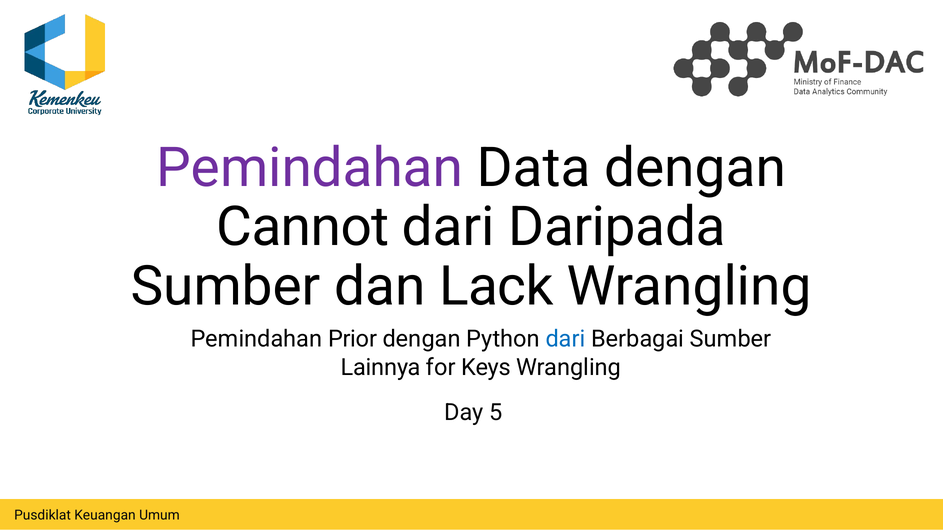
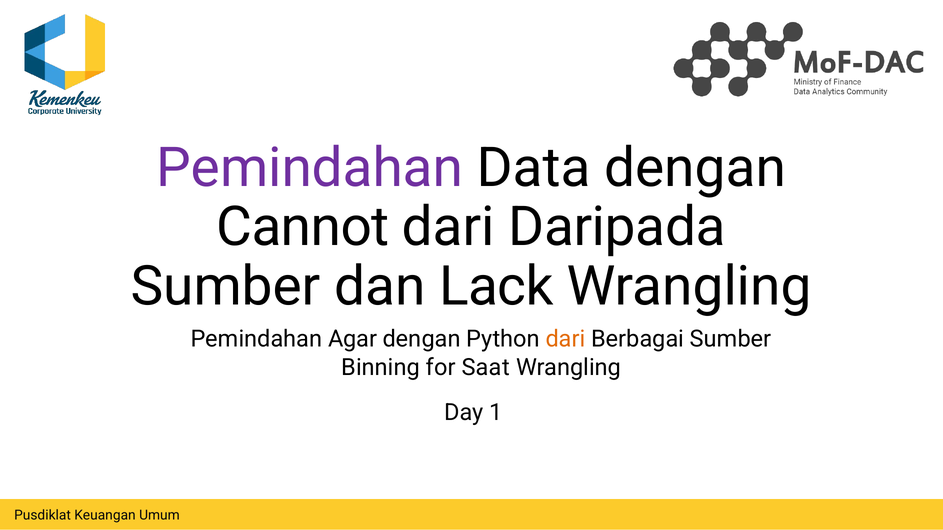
Prior: Prior -> Agar
dari at (565, 339) colour: blue -> orange
Lainnya: Lainnya -> Binning
Keys: Keys -> Saat
5: 5 -> 1
